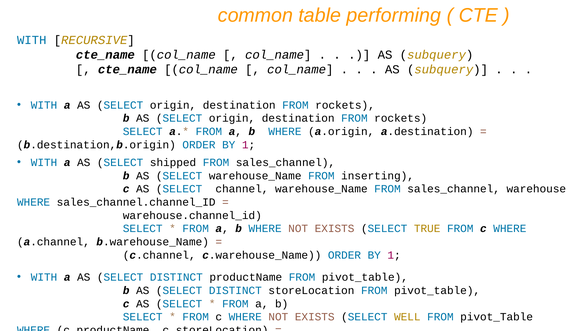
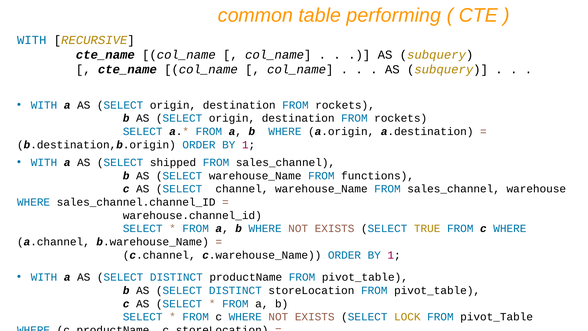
inserting: inserting -> functions
WELL: WELL -> LOCK
